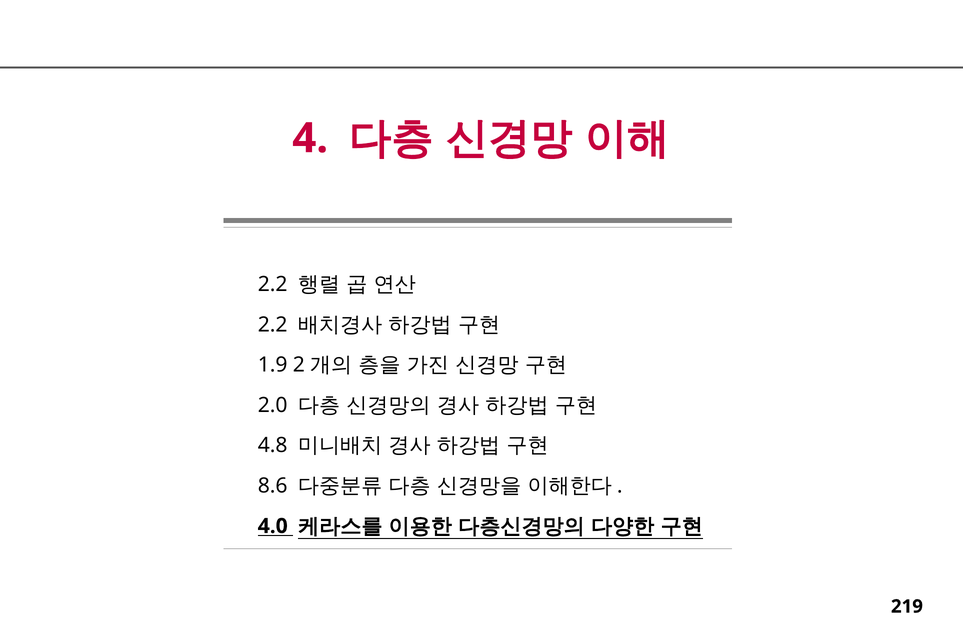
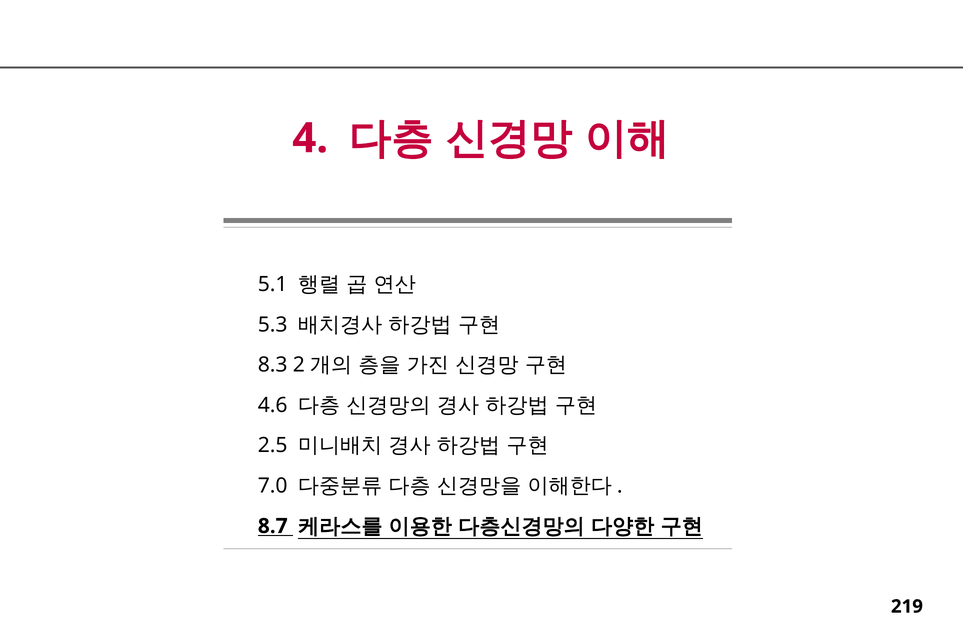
2.2 at (273, 285): 2.2 -> 5.1
2.2 at (273, 325): 2.2 -> 5.3
1.9: 1.9 -> 8.3
2.0: 2.0 -> 4.6
4.8: 4.8 -> 2.5
8.6: 8.6 -> 7.0
4.0: 4.0 -> 8.7
